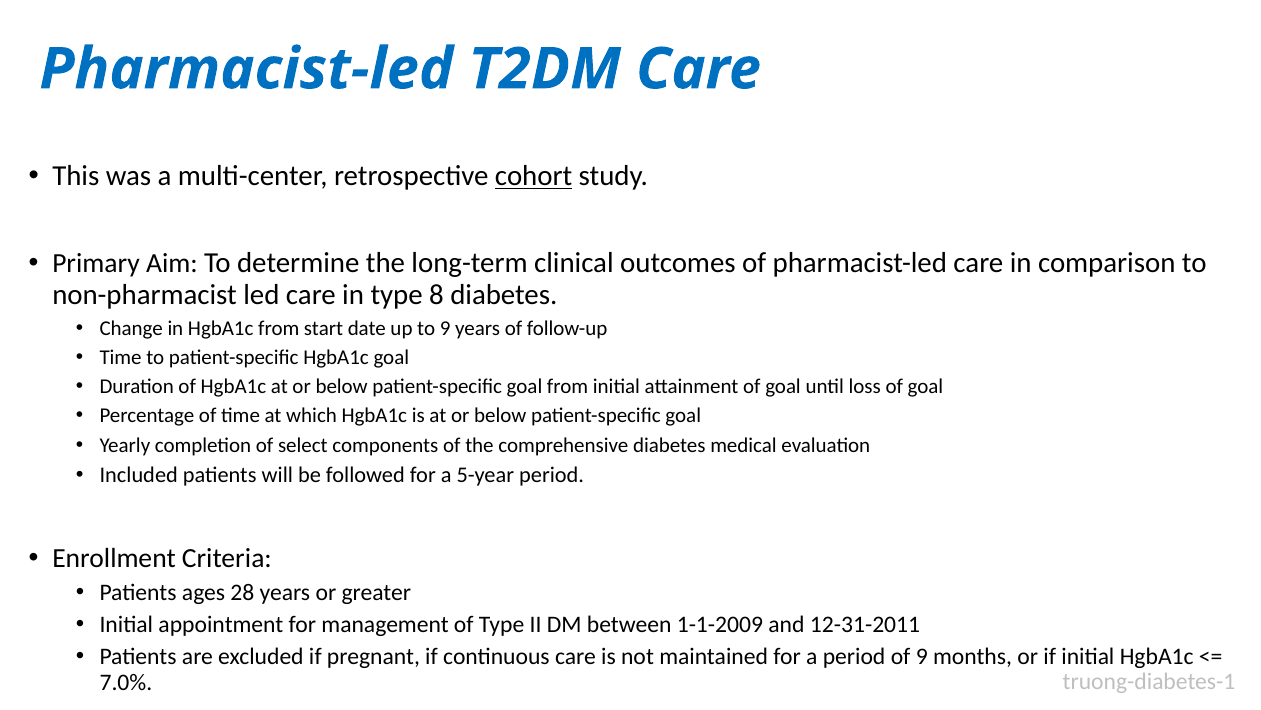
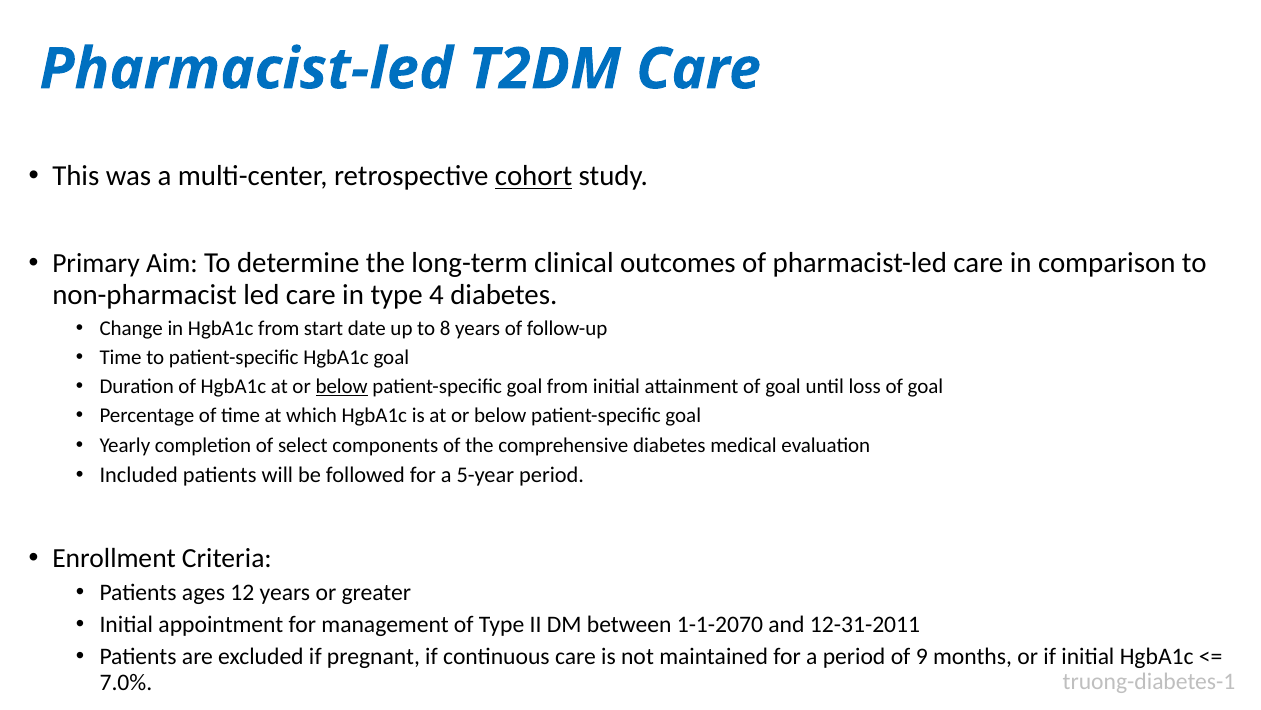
8: 8 -> 4
to 9: 9 -> 8
below at (342, 386) underline: none -> present
28: 28 -> 12
1-1-2009: 1-1-2009 -> 1-1-2070
